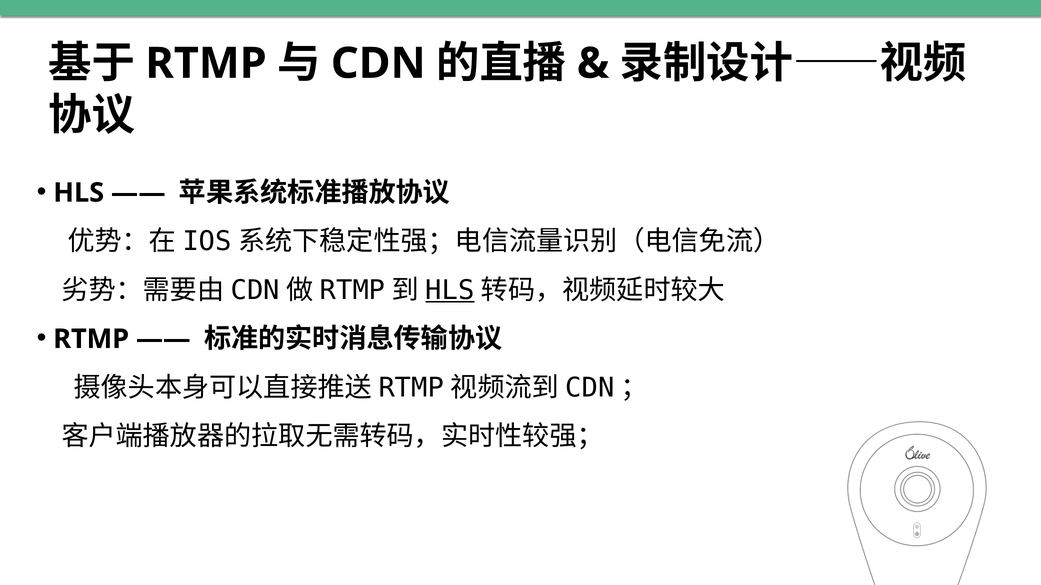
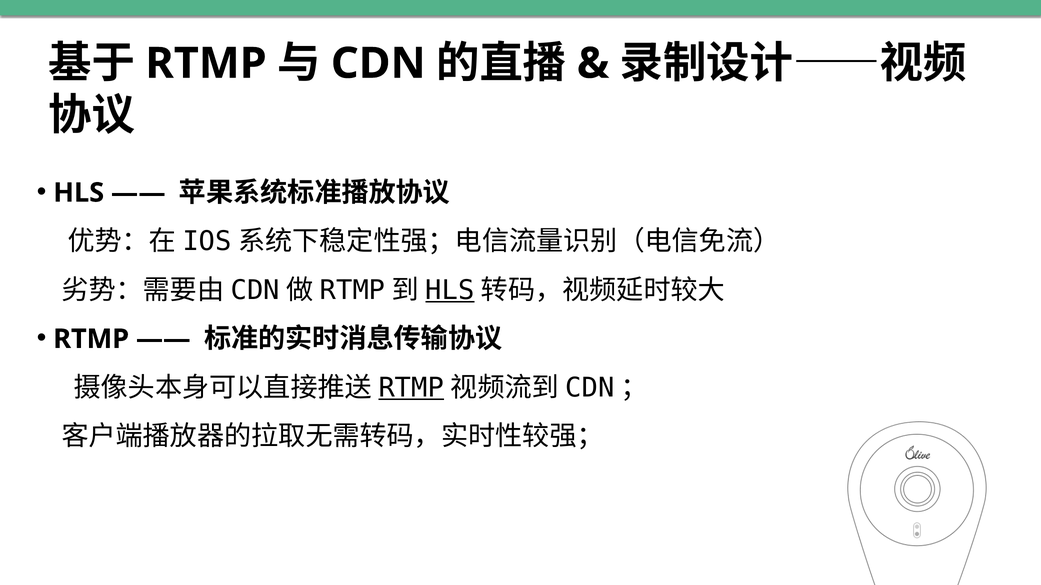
RTMP at (411, 388) underline: none -> present
